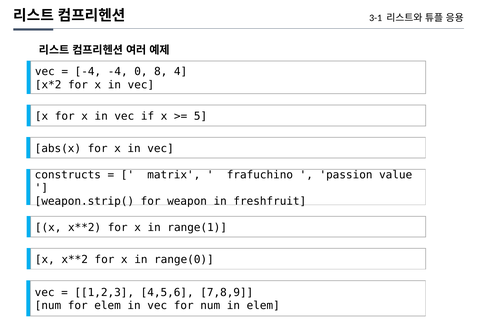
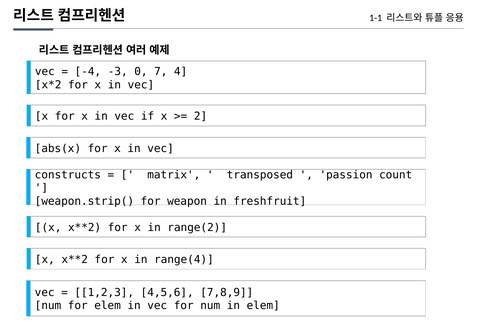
3-1: 3-1 -> 1-1
-4 -4: -4 -> -3
8: 8 -> 7
5: 5 -> 2
frafuchino: frafuchino -> transposed
value: value -> count
range(1: range(1 -> range(2
range(0: range(0 -> range(4
